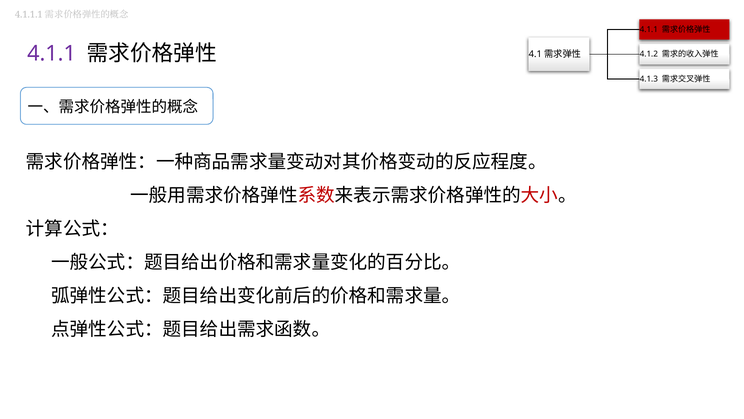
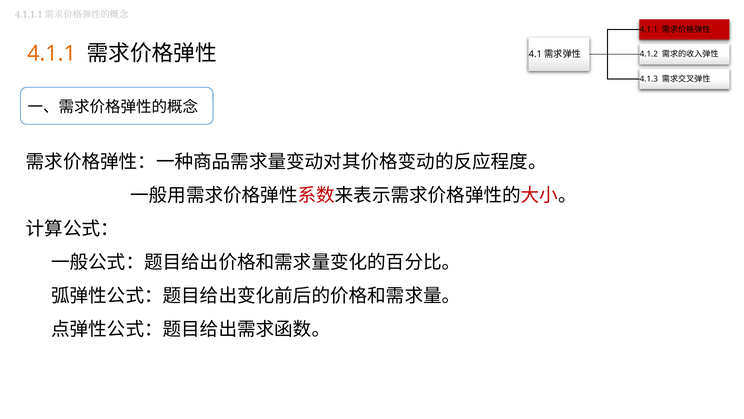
4.1.1 at (52, 54) colour: purple -> orange
